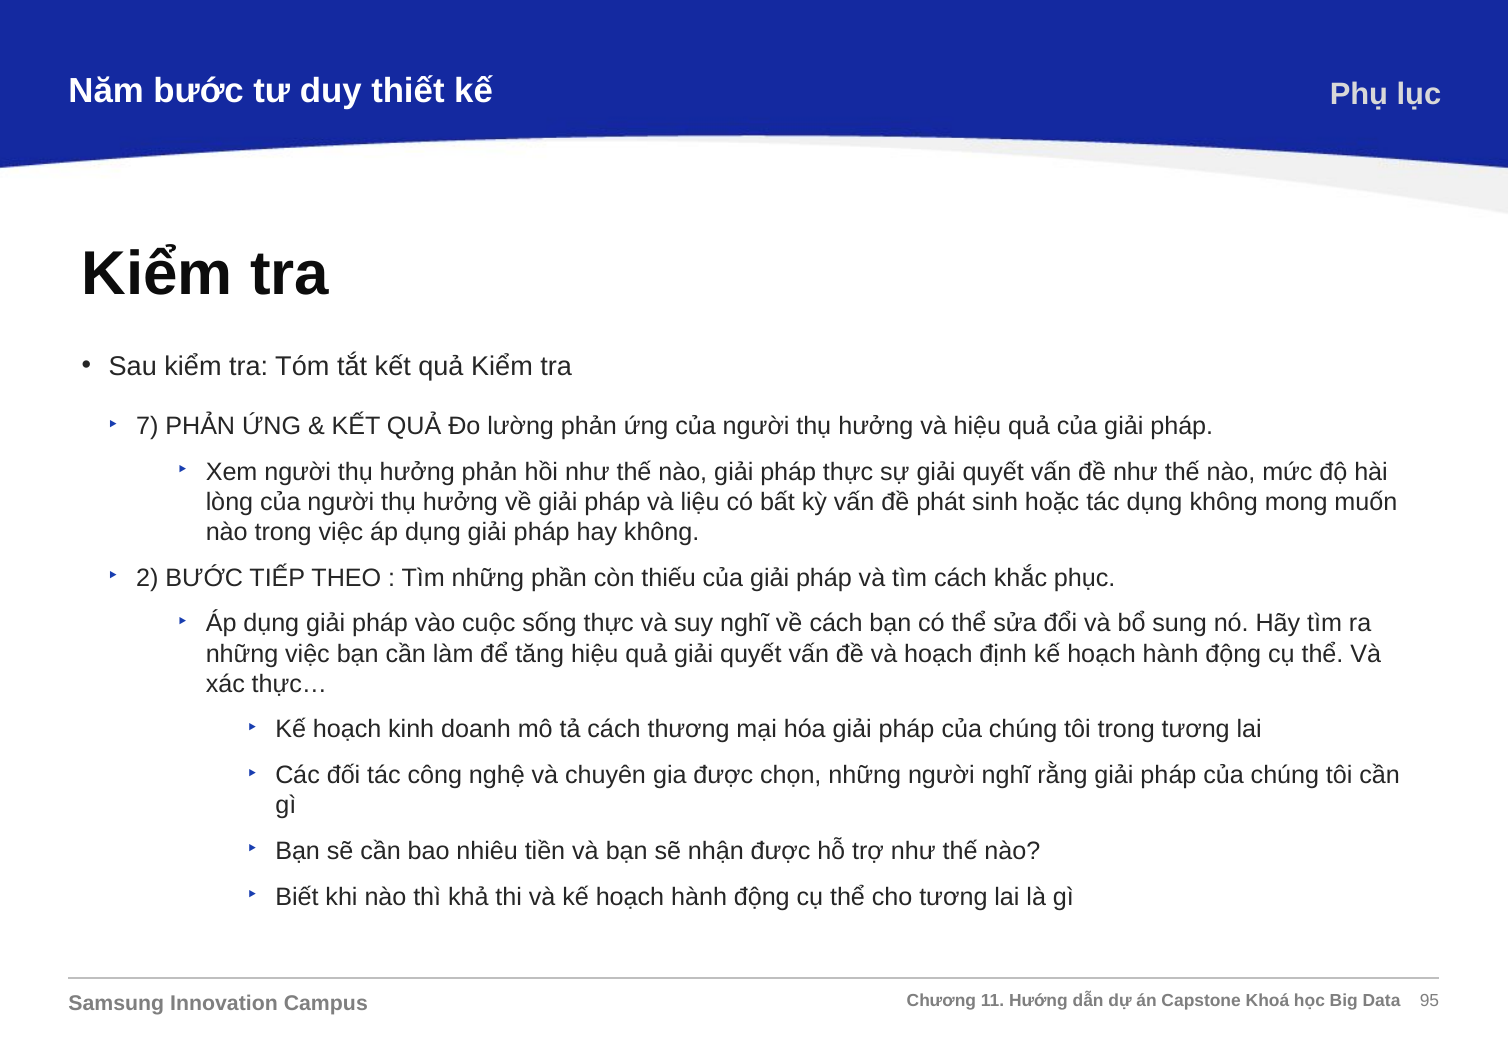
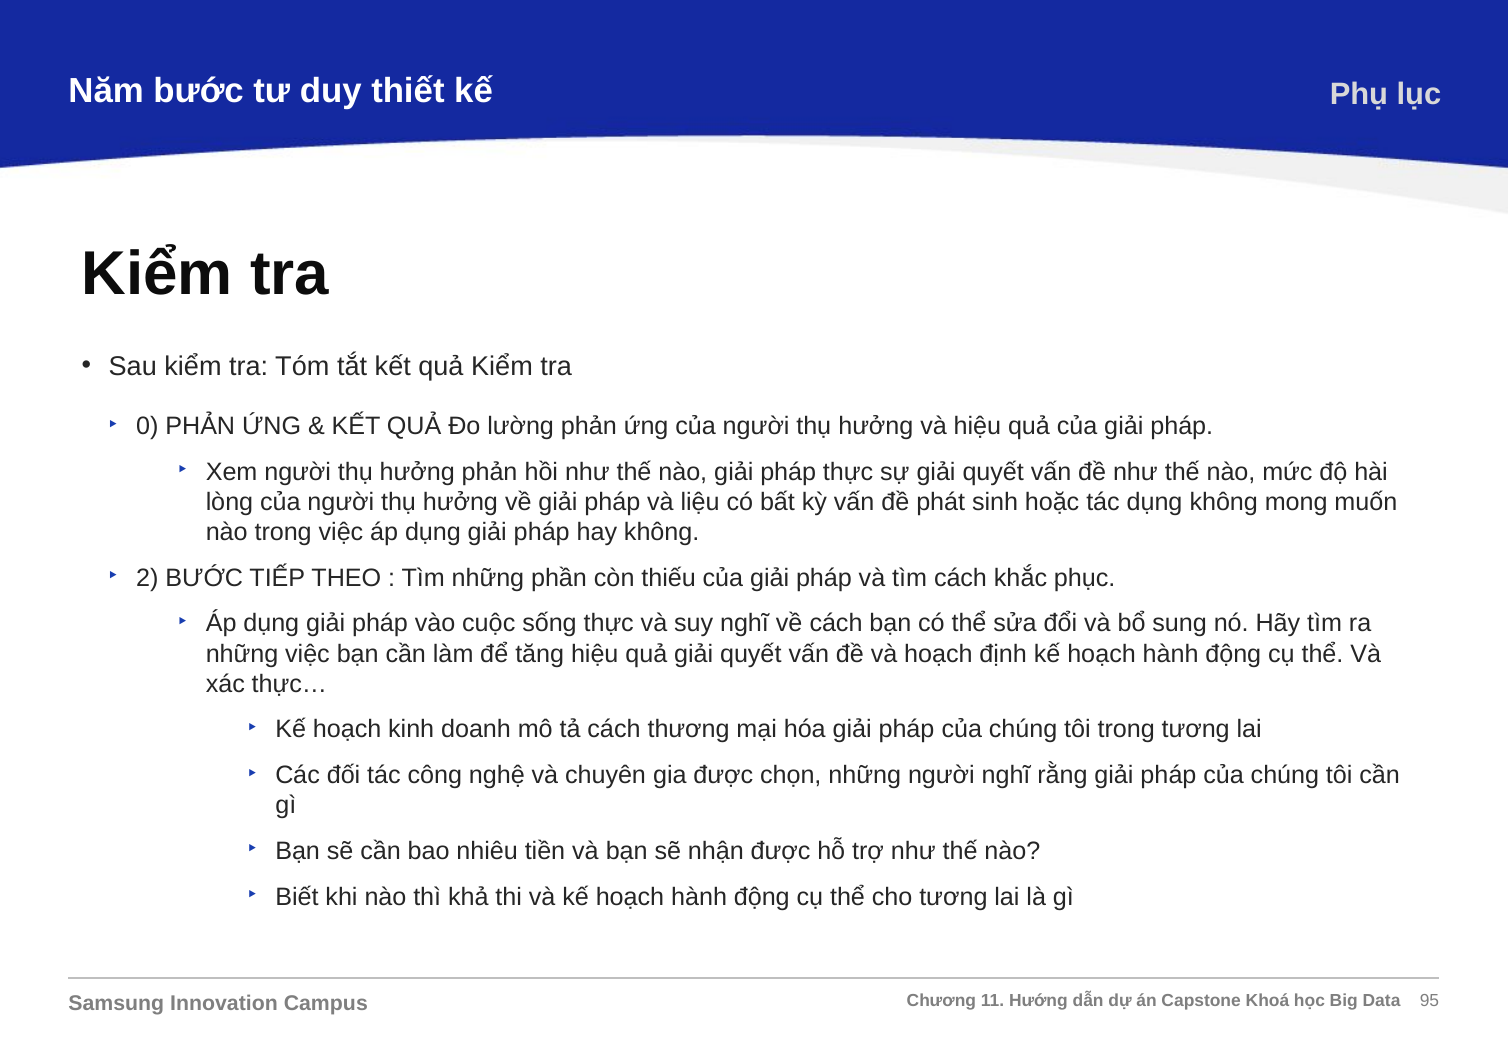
7: 7 -> 0
